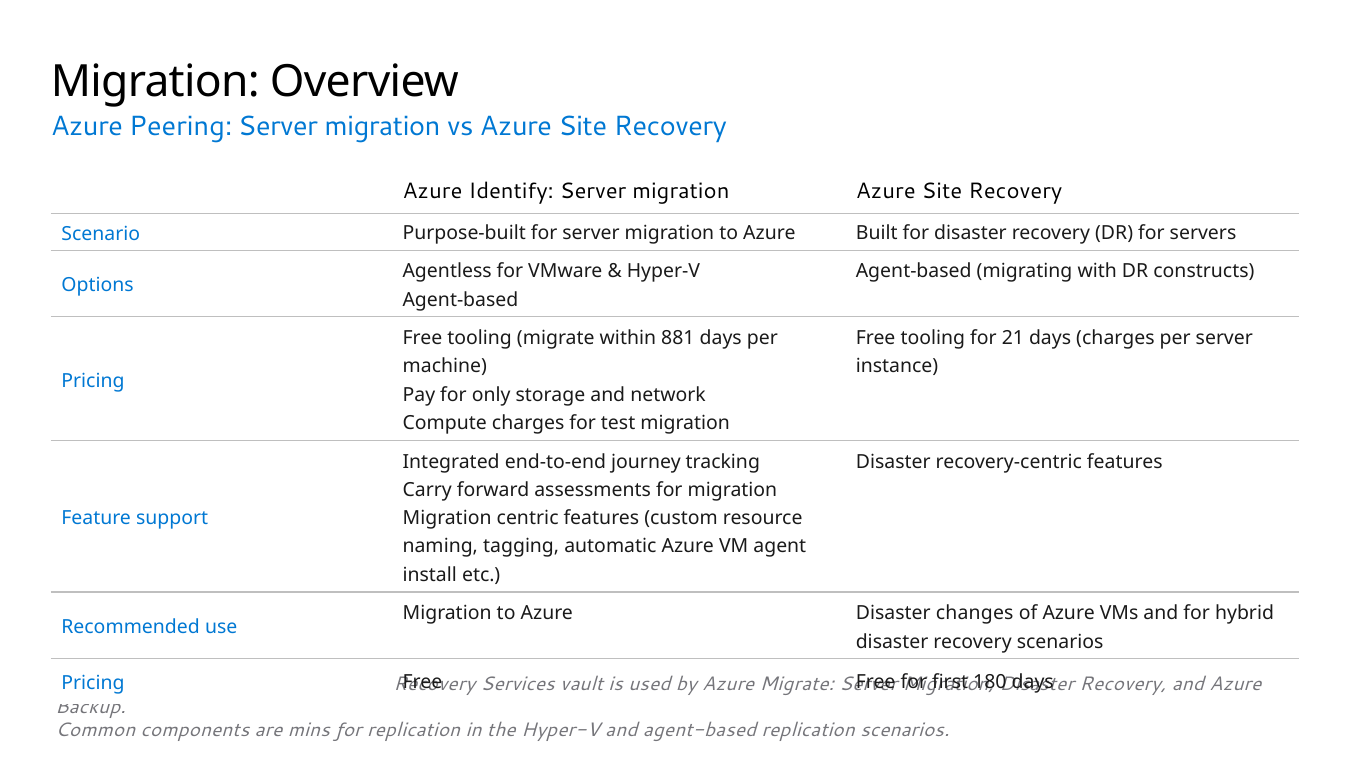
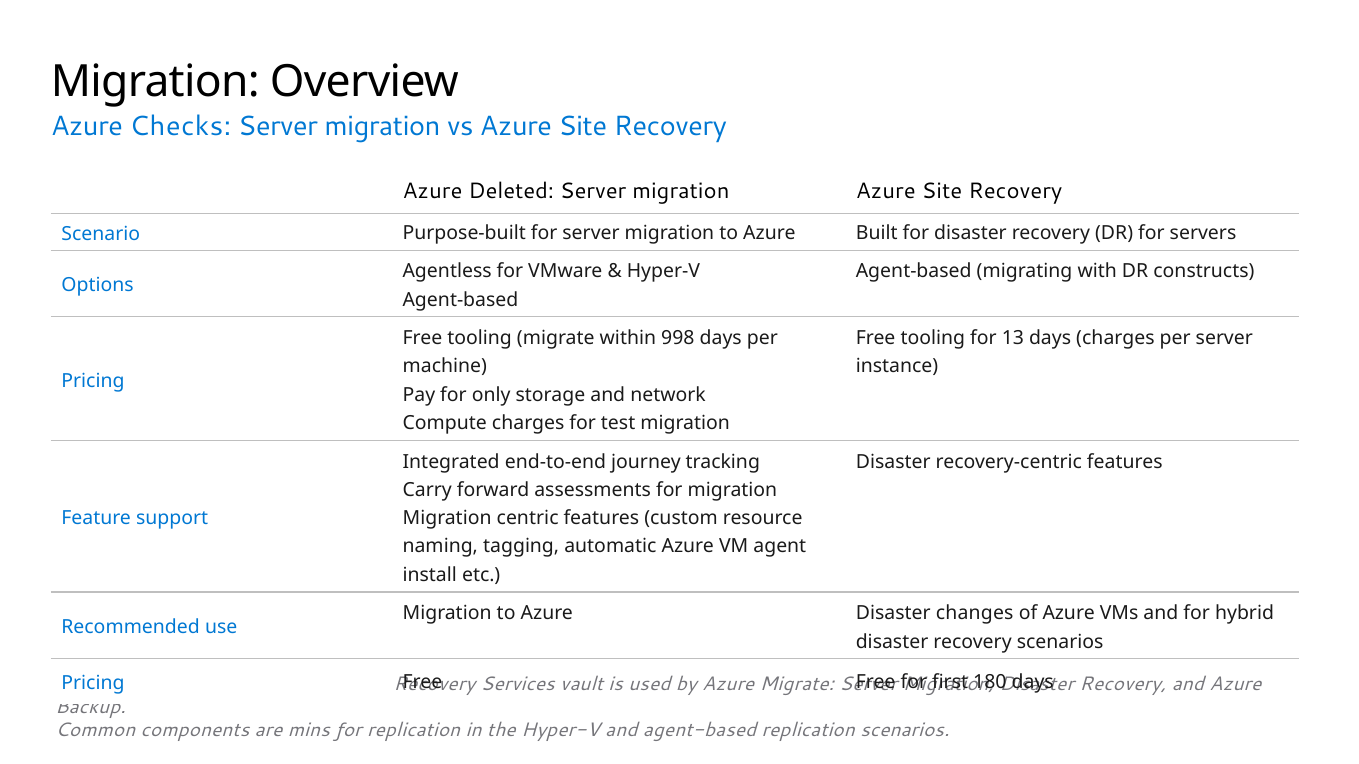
Peering: Peering -> Checks
Identify: Identify -> Deleted
881: 881 -> 998
21: 21 -> 13
